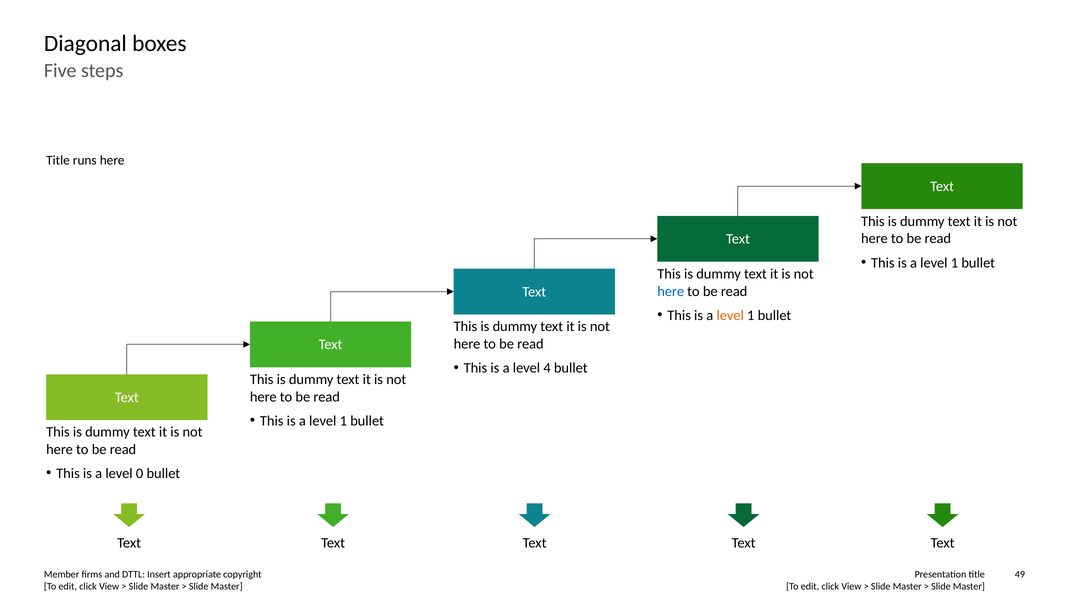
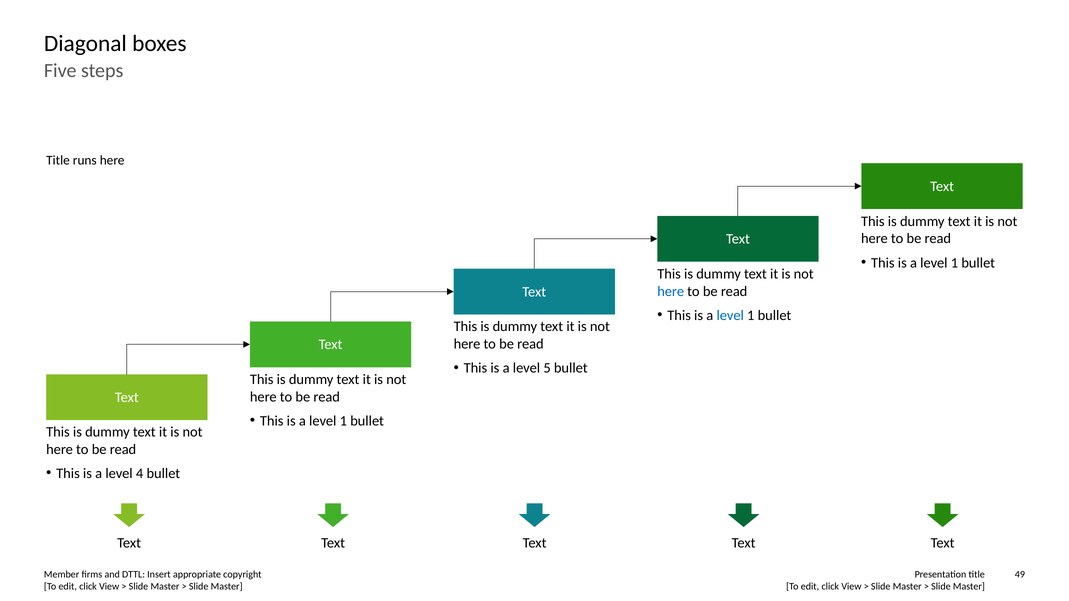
level at (730, 316) colour: orange -> blue
4: 4 -> 5
0: 0 -> 4
